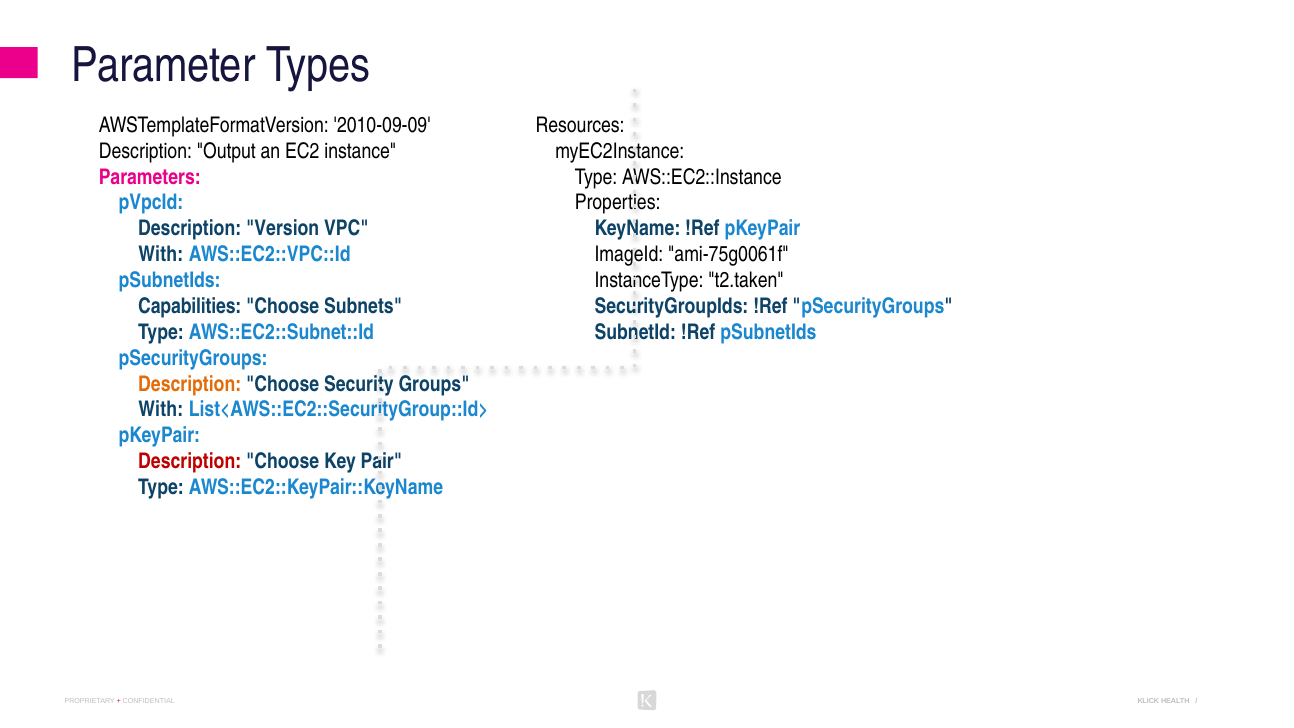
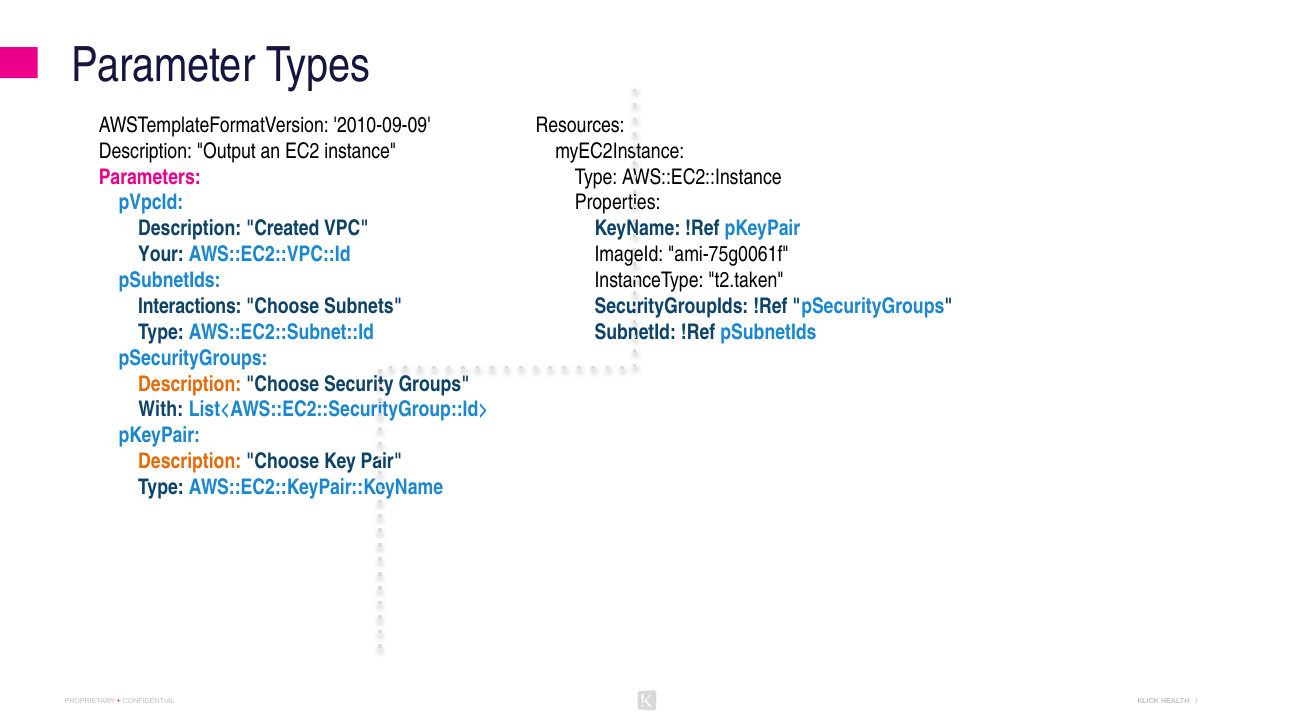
Version: Version -> Created
With at (161, 255): With -> Your
Capabilities: Capabilities -> Interactions
Description at (190, 462) colour: red -> orange
